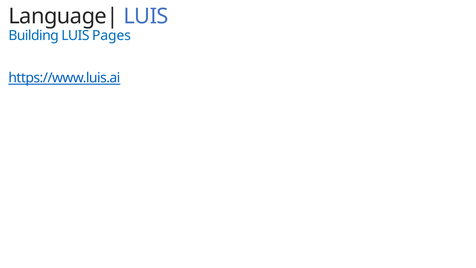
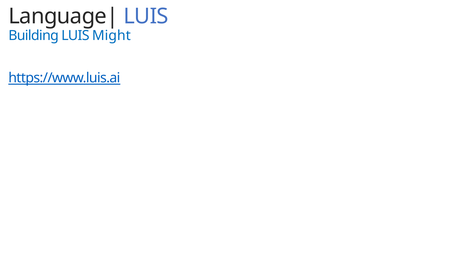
Pages: Pages -> Might
